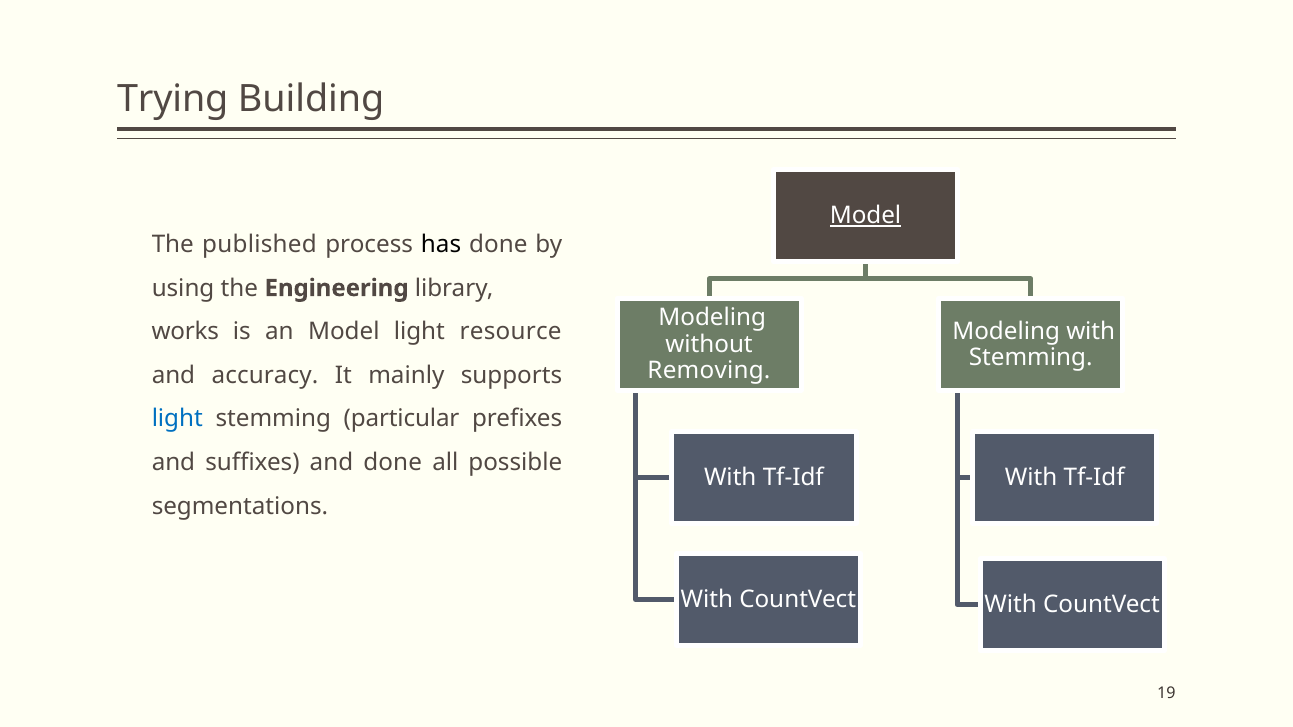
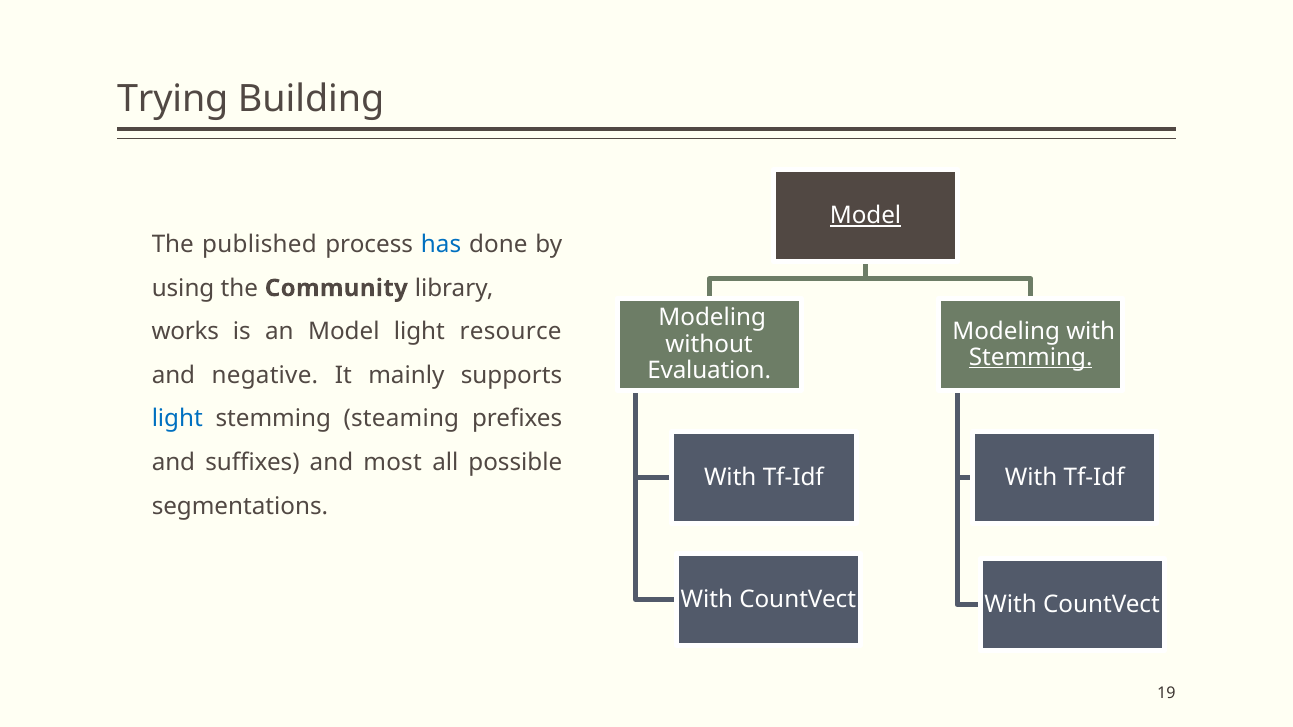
has colour: black -> blue
Engineering: Engineering -> Community
Stemming at (1031, 357) underline: none -> present
Removing: Removing -> Evaluation
accuracy: accuracy -> negative
particular: particular -> steaming
and done: done -> most
